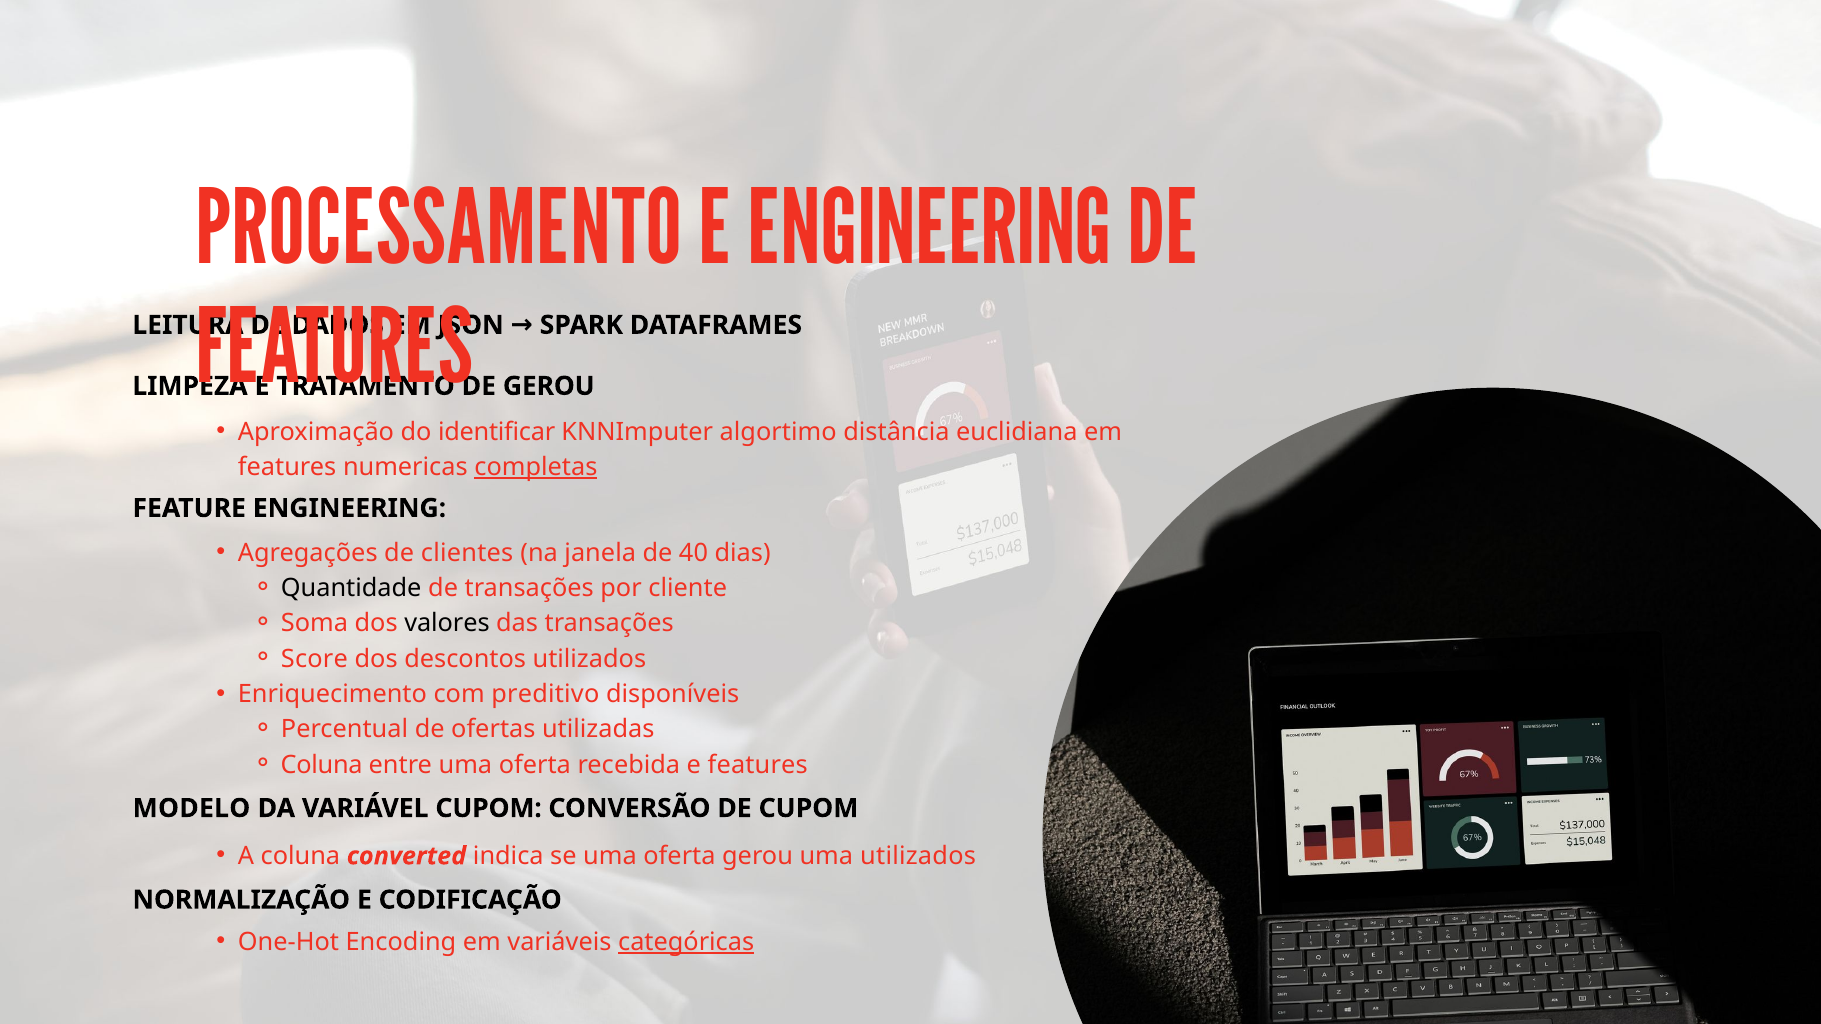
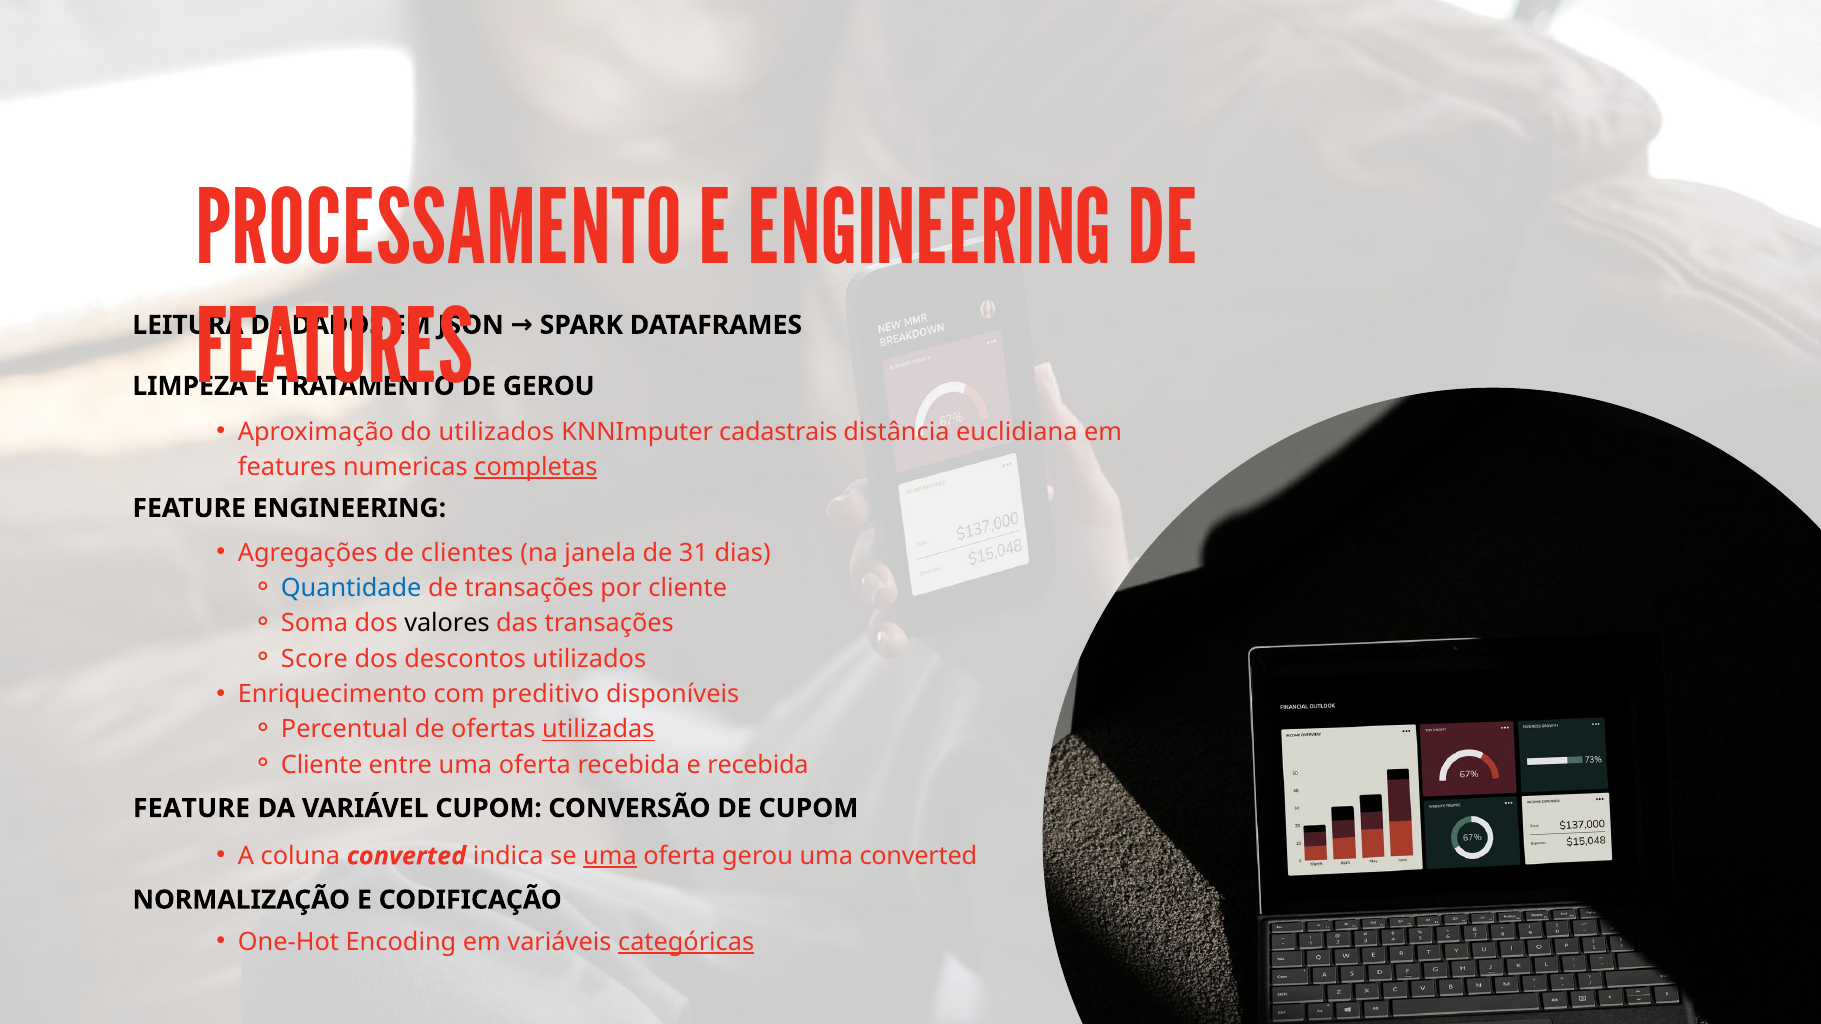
do identificar: identificar -> utilizados
algortimo: algortimo -> cadastrais
40: 40 -> 31
Quantidade colour: black -> blue
utilizadas underline: none -> present
Coluna at (322, 765): Coluna -> Cliente
e features: features -> recebida
MODELO at (191, 808): MODELO -> FEATURE
uma at (610, 856) underline: none -> present
uma utilizados: utilizados -> converted
